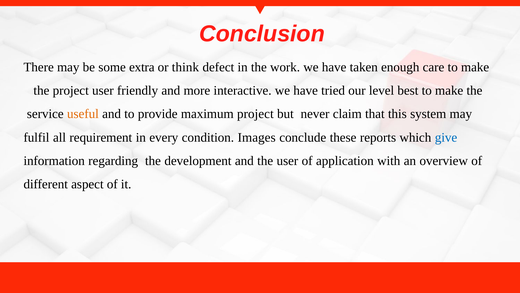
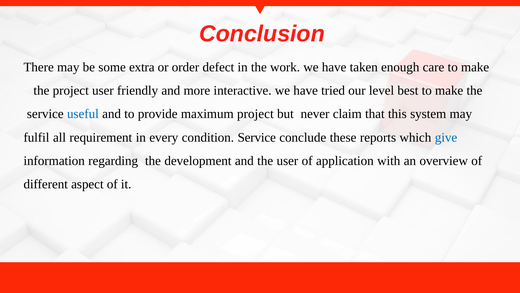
think: think -> order
useful colour: orange -> blue
condition Images: Images -> Service
